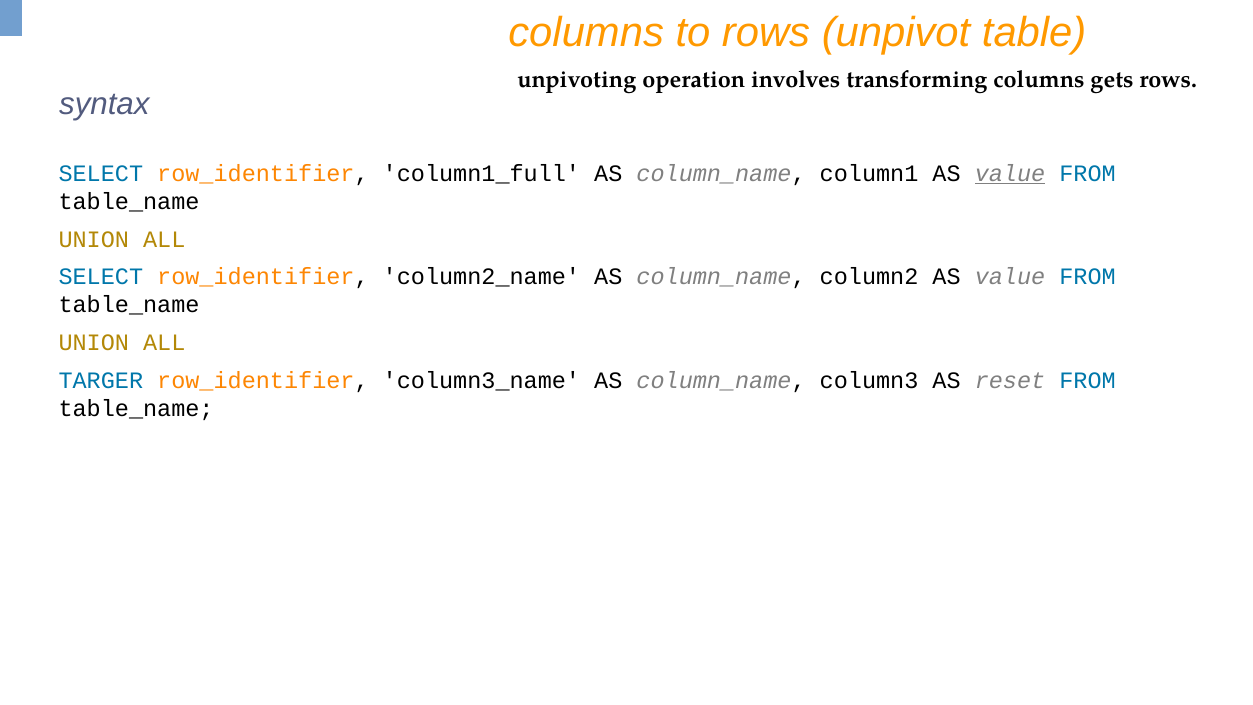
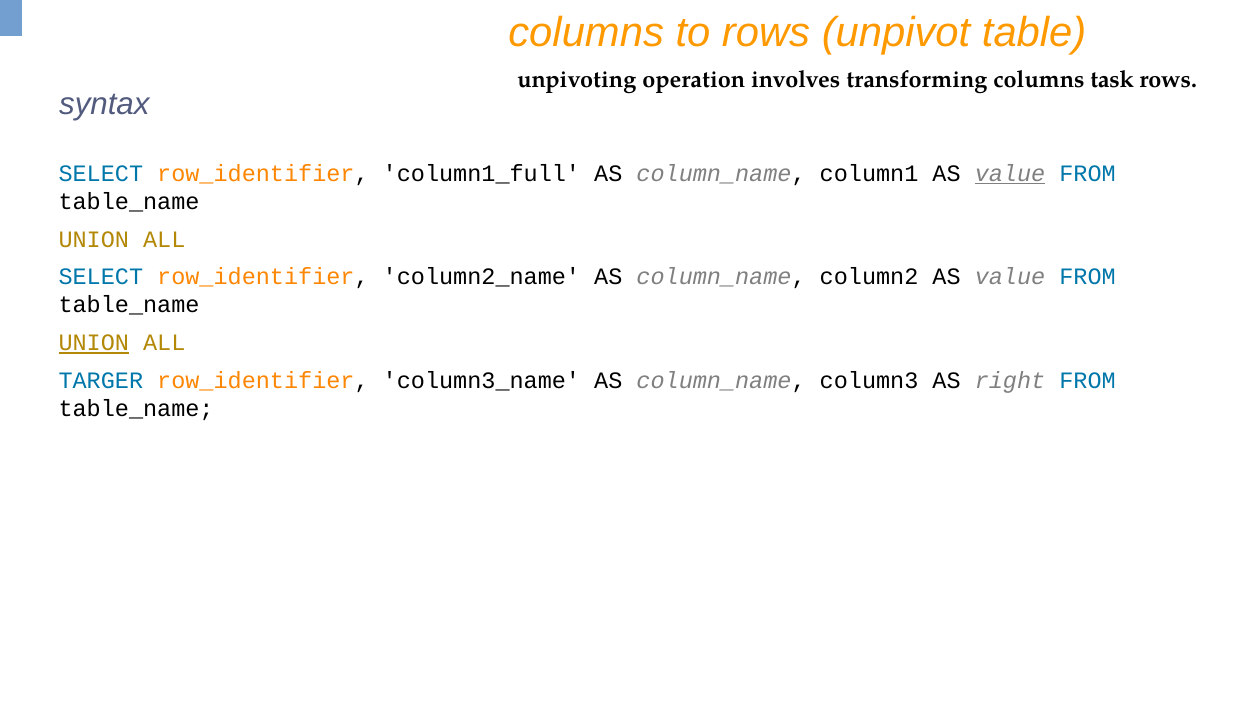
gets: gets -> task
UNION at (94, 343) underline: none -> present
reset: reset -> right
